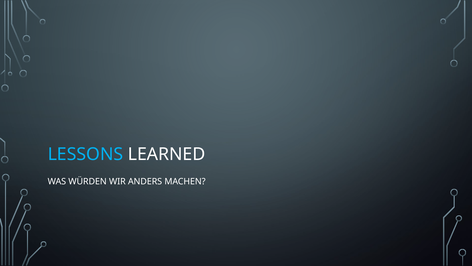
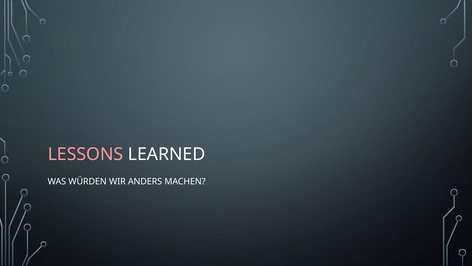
LESSONS colour: light blue -> pink
